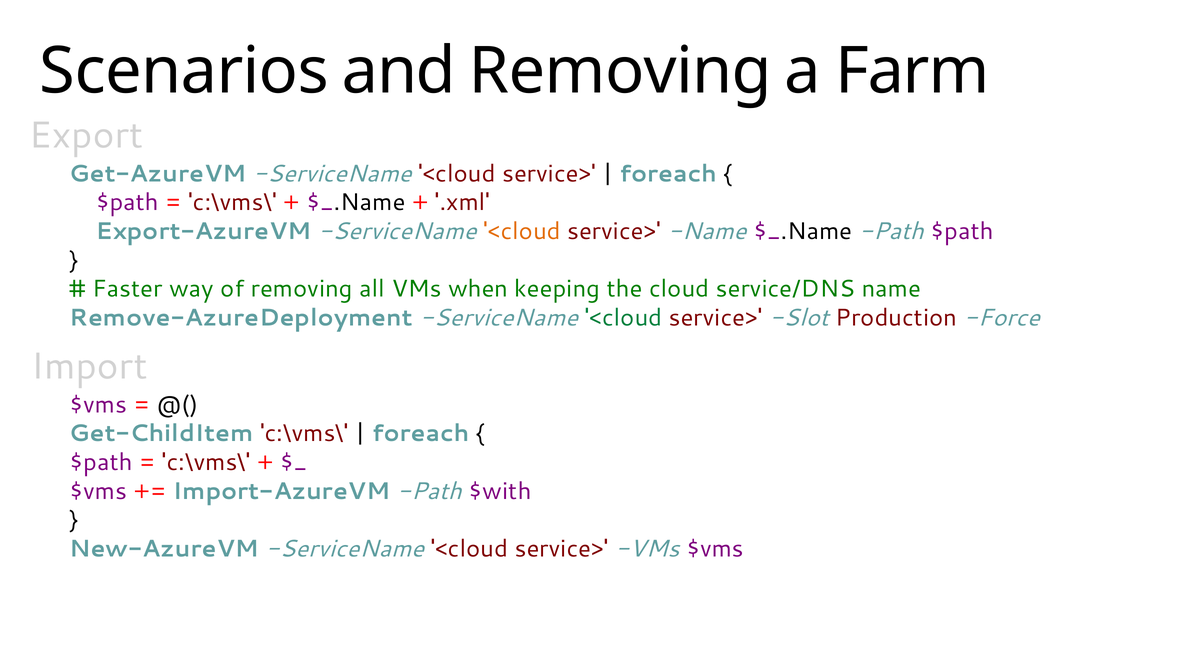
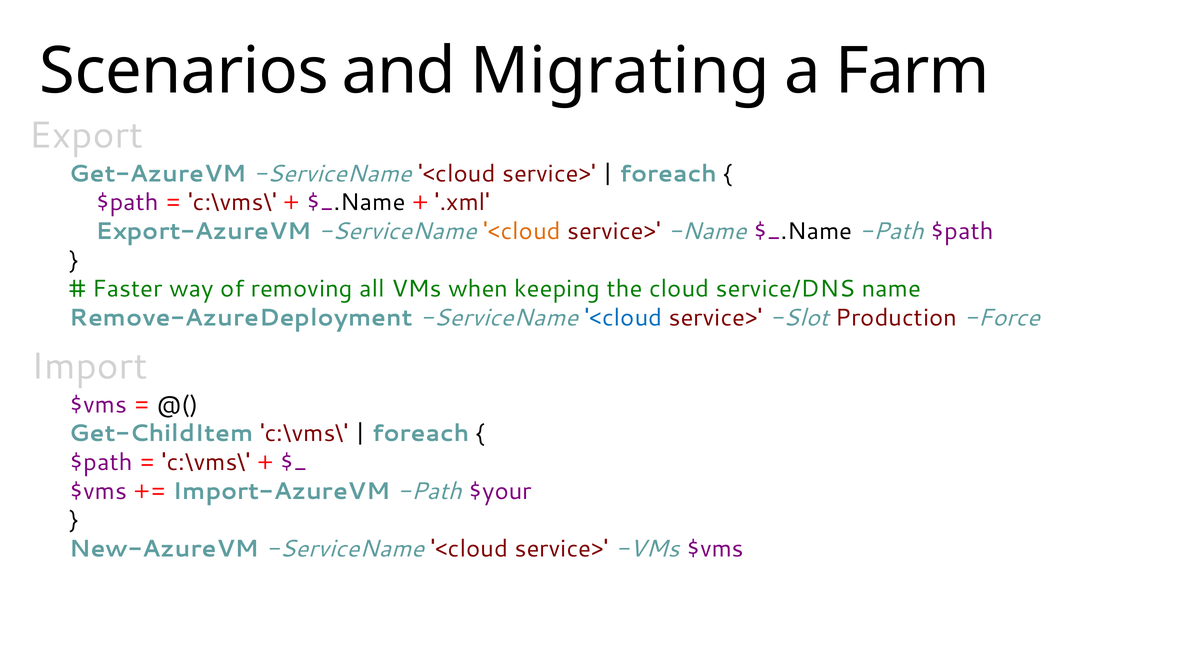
and Removing: Removing -> Migrating
<cloud at (623, 318) colour: green -> blue
$with: $with -> $your
